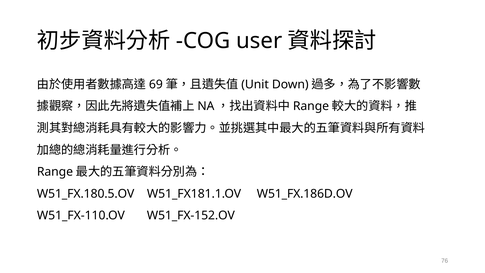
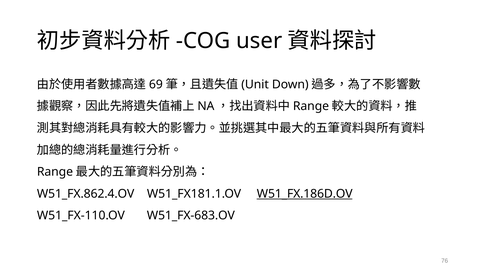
W51_FX.180.5.OV: W51_FX.180.5.OV -> W51_FX.862.4.OV
W51_FX.186D.OV underline: none -> present
W51_FX-152.OV: W51_FX-152.OV -> W51_FX-683.OV
